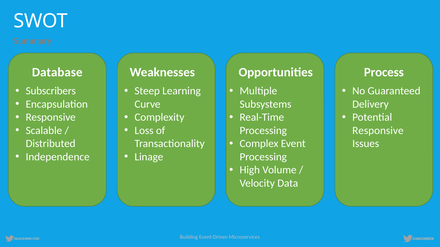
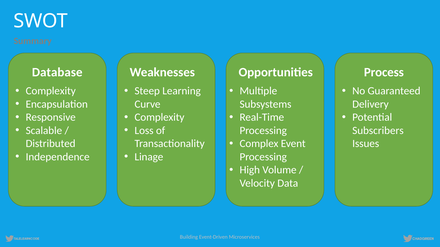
Subscribers at (51, 91): Subscribers -> Complexity
Responsive at (378, 131): Responsive -> Subscribers
